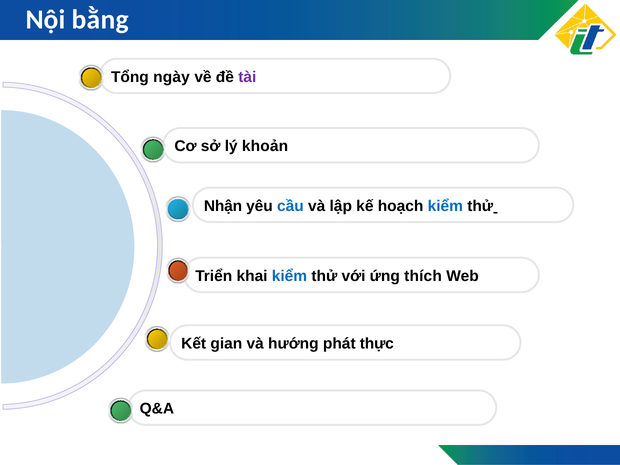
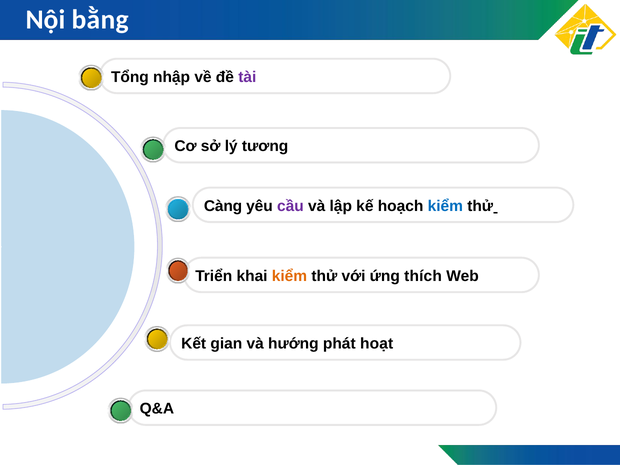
ngày: ngày -> nhập
khoản: khoản -> tương
Nhận: Nhận -> Càng
cầu colour: blue -> purple
kiểm at (289, 276) colour: blue -> orange
thực: thực -> hoạt
